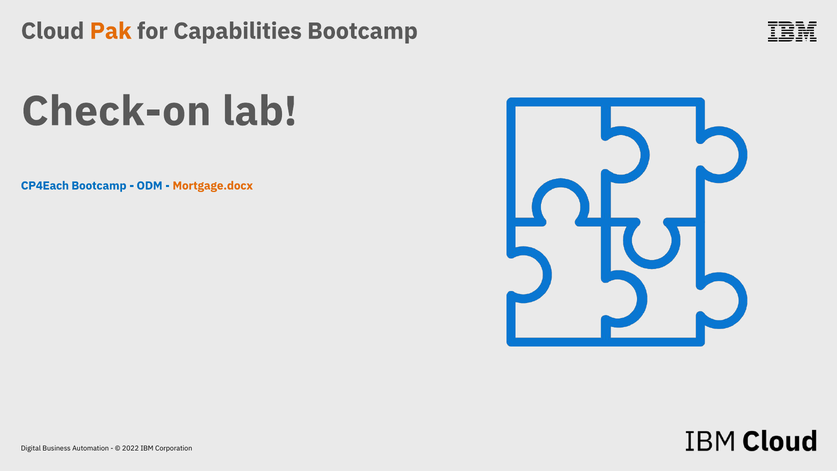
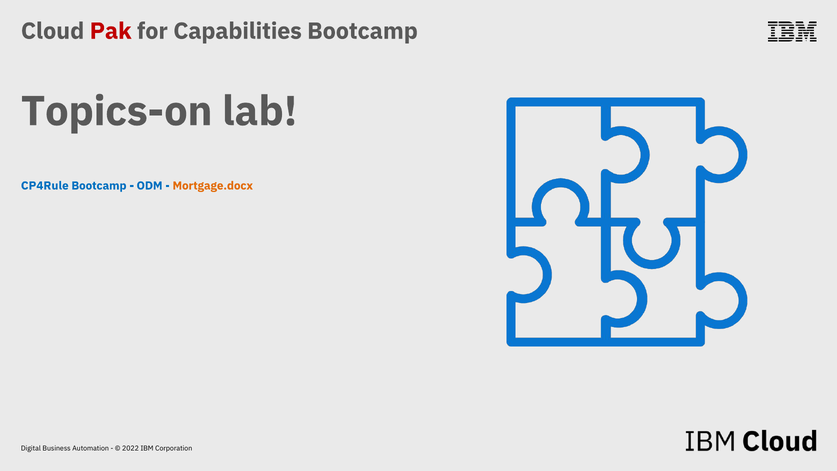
Pak colour: orange -> red
Check-on: Check-on -> Topics-on
CP4Each: CP4Each -> CP4Rule
